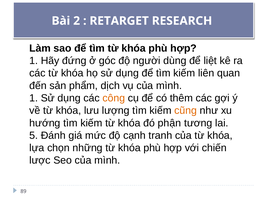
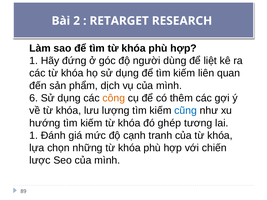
1 at (34, 98): 1 -> 6
cũng colour: orange -> blue
phận: phận -> ghép
5 at (34, 136): 5 -> 1
